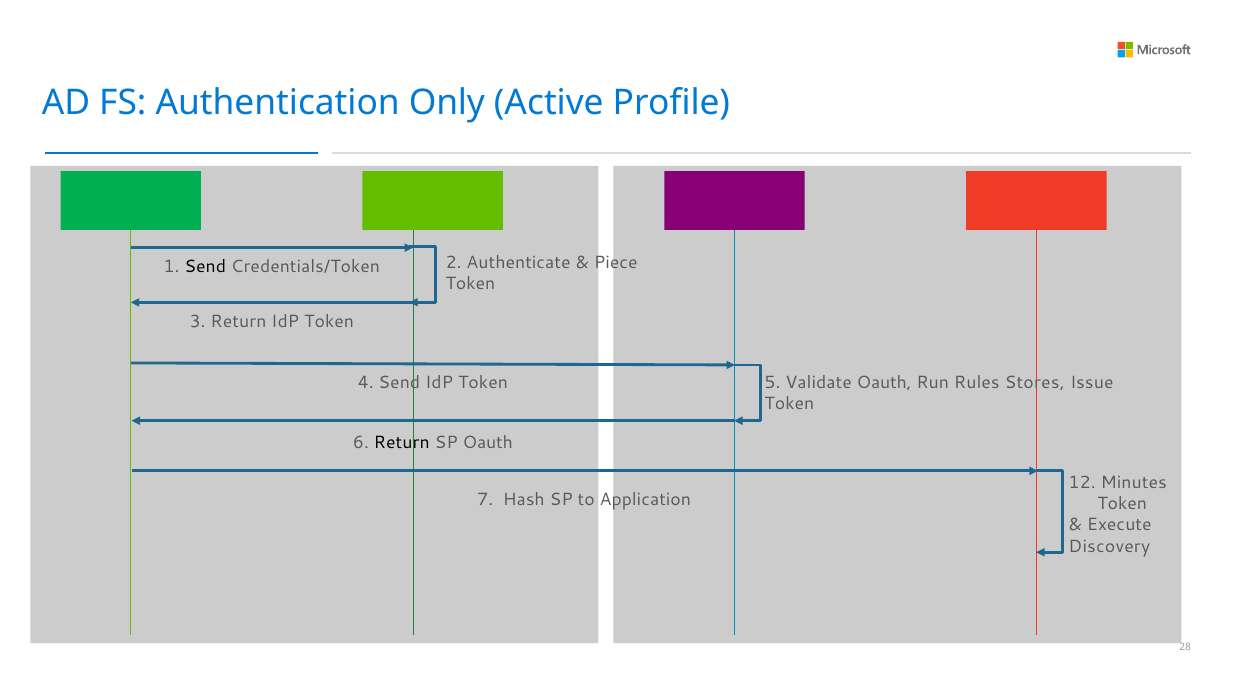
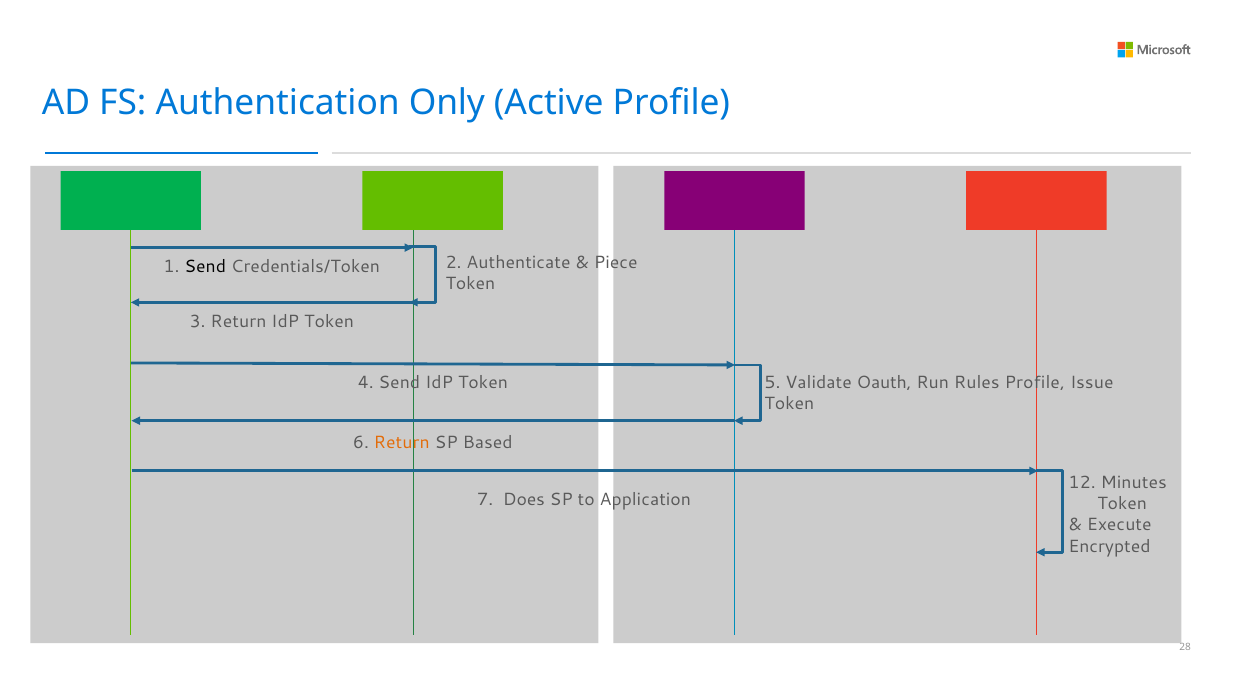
Rules Stores: Stores -> Profile
Return at (402, 443) colour: black -> orange
SP Oauth: Oauth -> Based
Hash: Hash -> Does
Discovery: Discovery -> Encrypted
